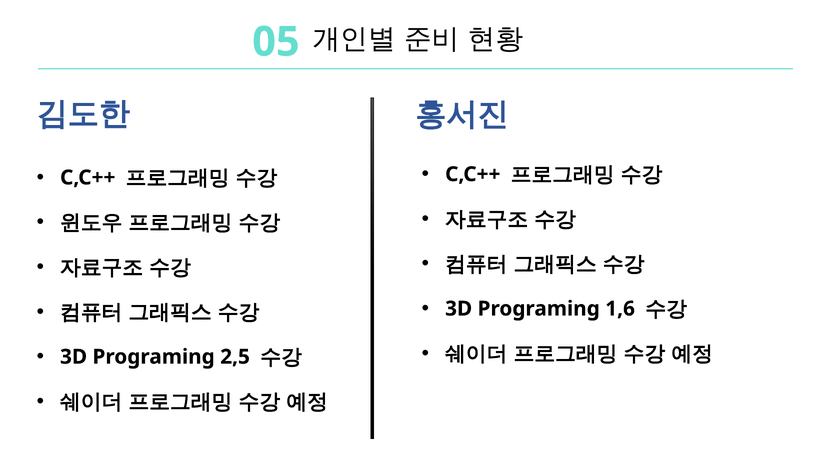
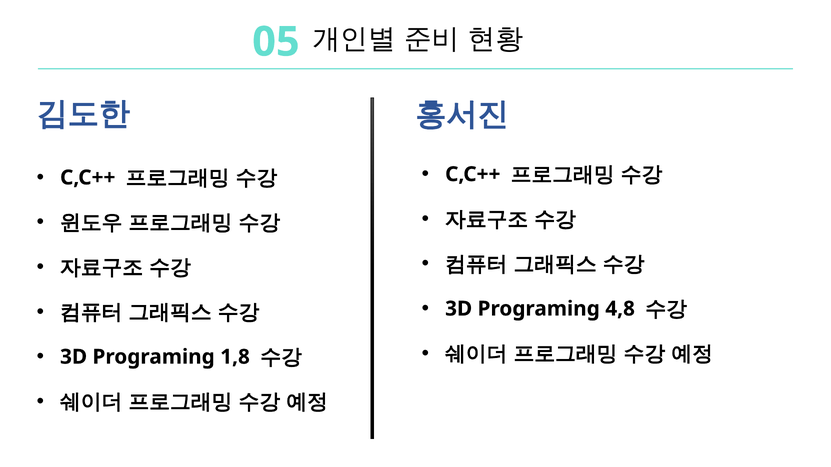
1,6: 1,6 -> 4,8
2,5: 2,5 -> 1,8
